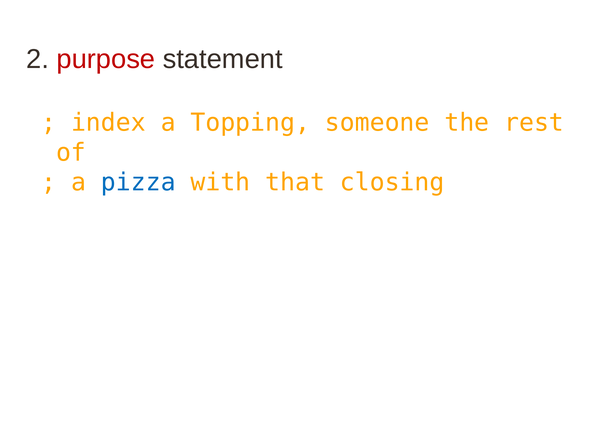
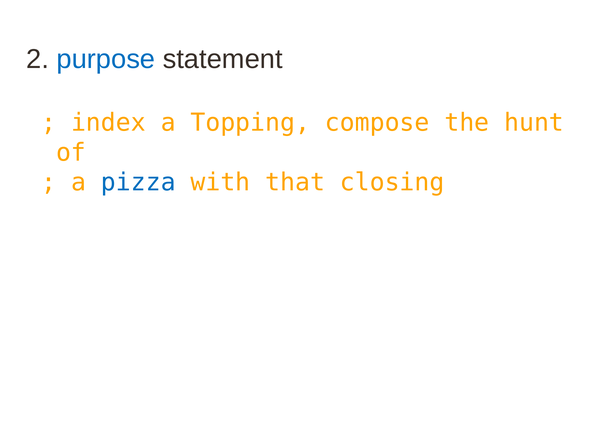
purpose colour: red -> blue
someone: someone -> compose
rest: rest -> hunt
